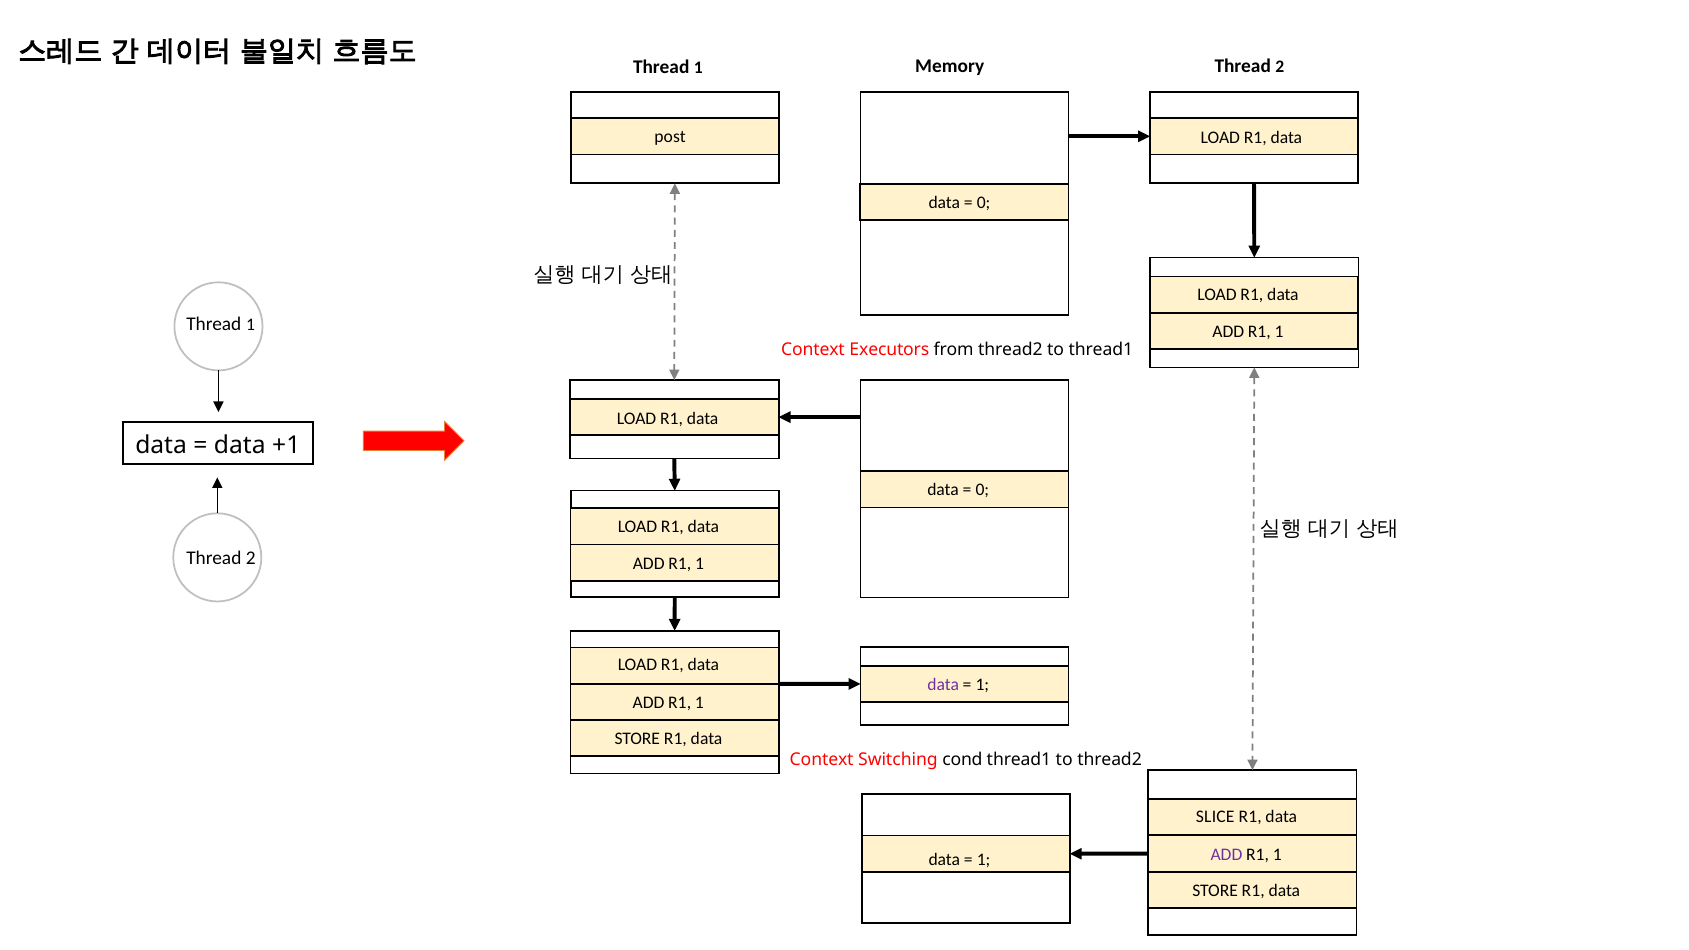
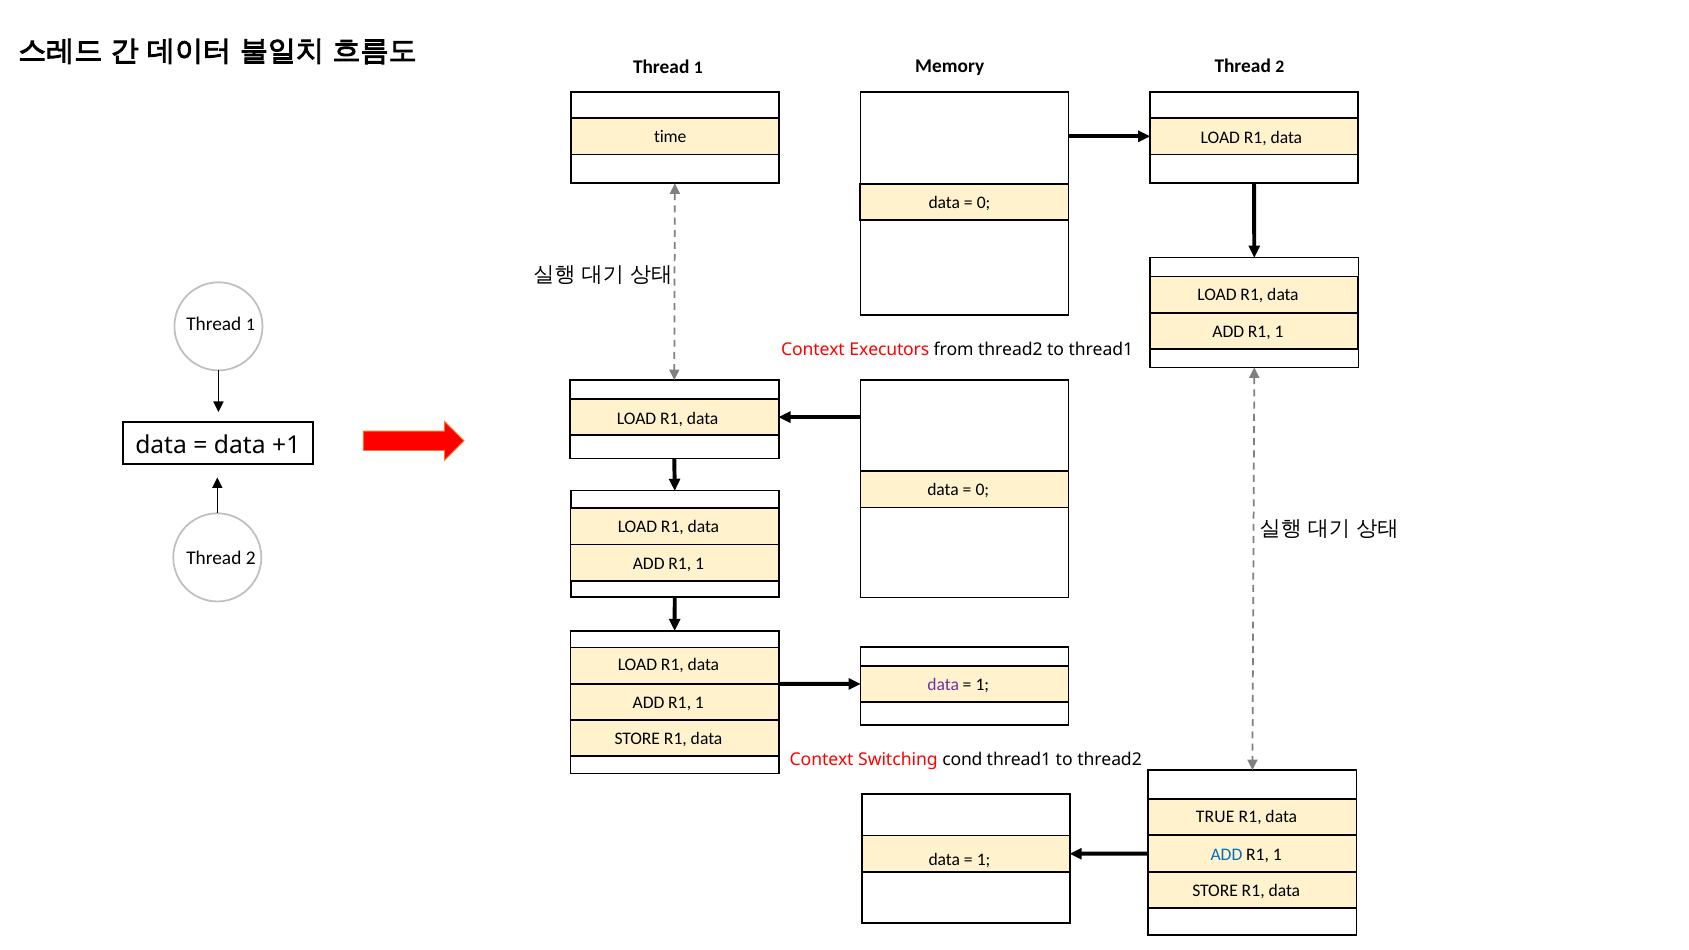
post: post -> time
SLICE: SLICE -> TRUE
ADD at (1226, 854) colour: purple -> blue
